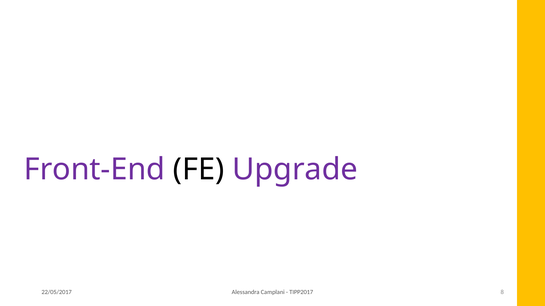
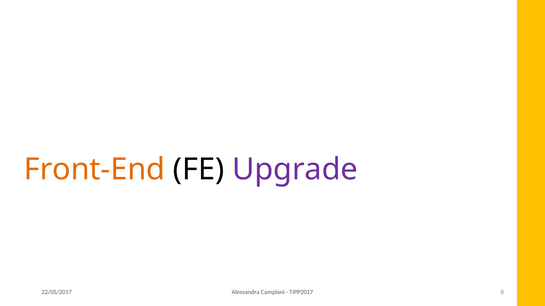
Front-End colour: purple -> orange
